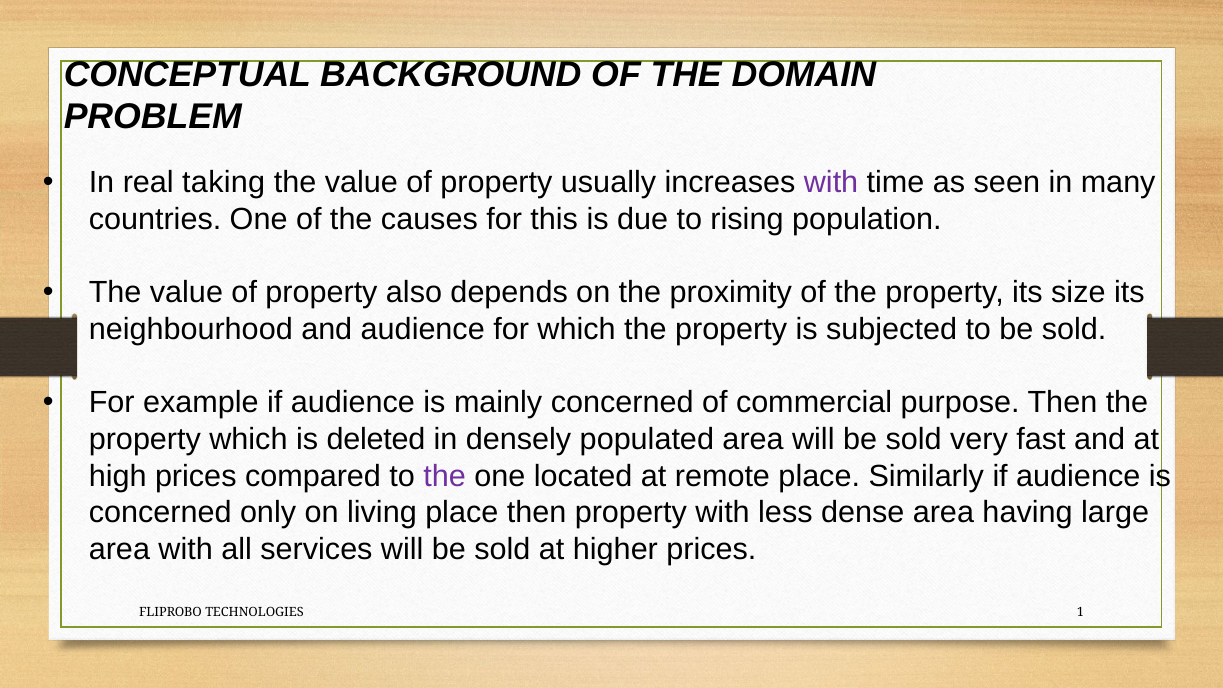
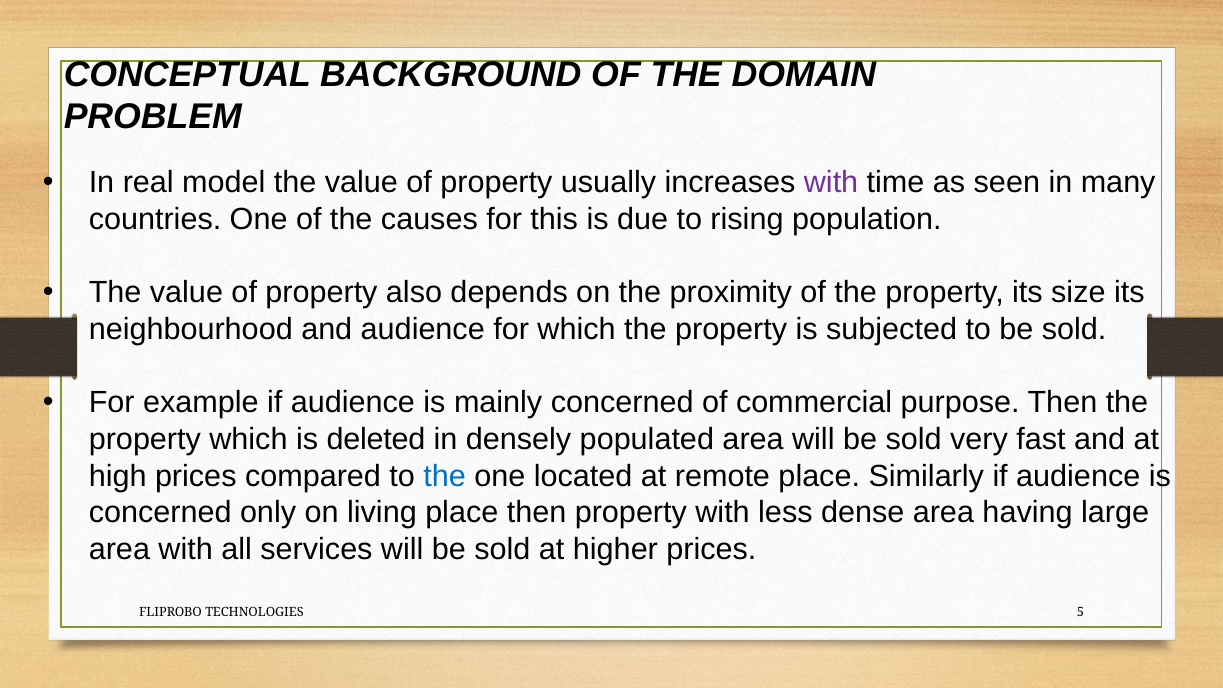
taking: taking -> model
the at (445, 476) colour: purple -> blue
1: 1 -> 5
